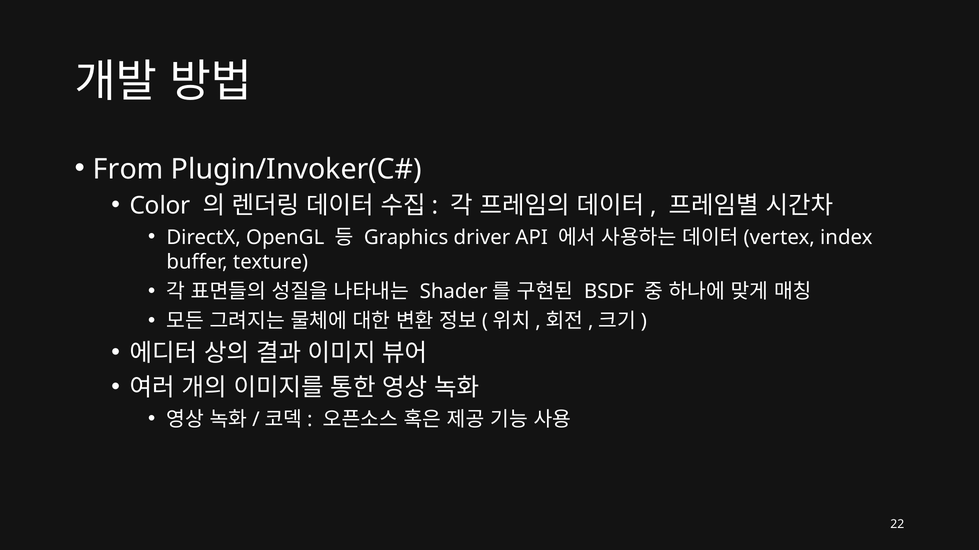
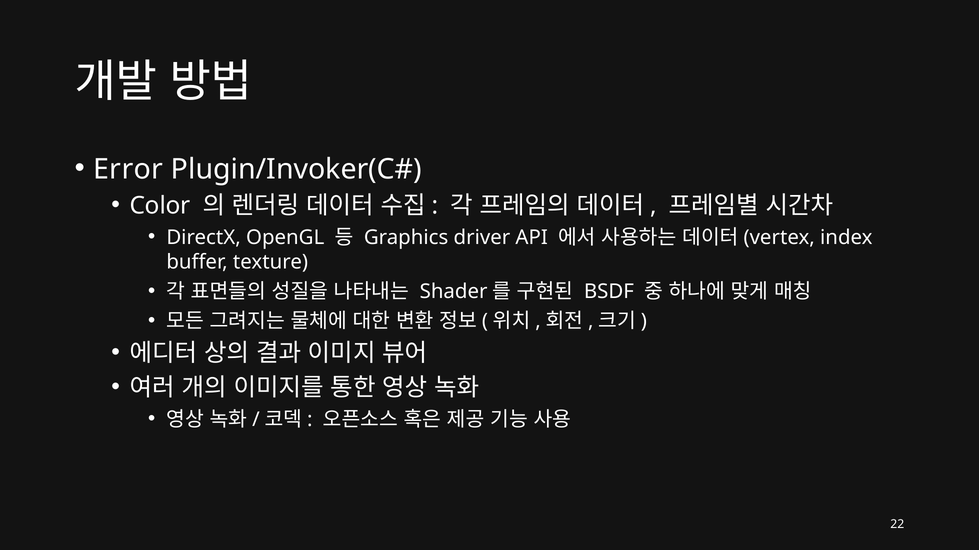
From: From -> Error
